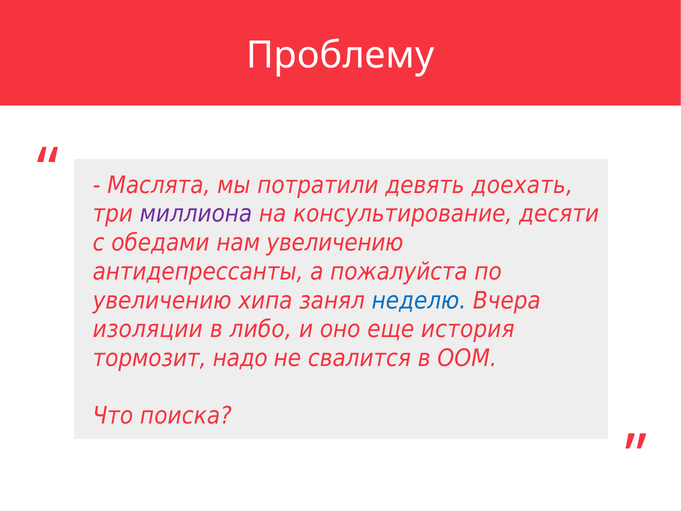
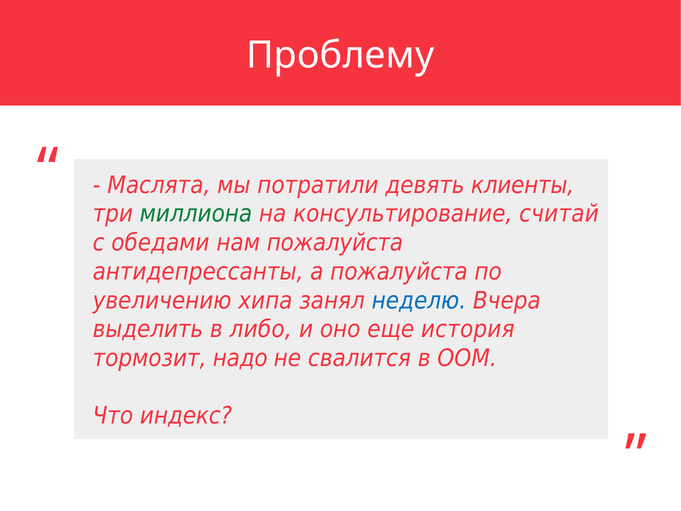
доехать: доехать -> клиенты
миллиона colour: purple -> green
десяти: десяти -> считай
нам увеличению: увеличению -> пожалуйста
изоляции: изоляции -> выделить
поиска: поиска -> индекс
